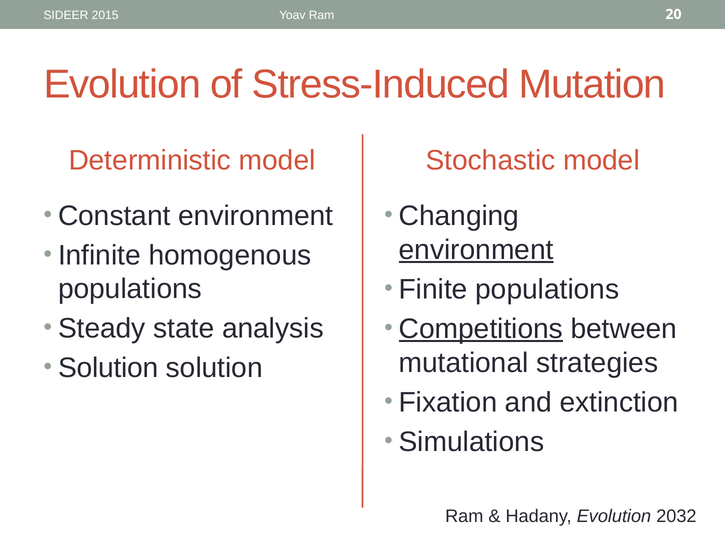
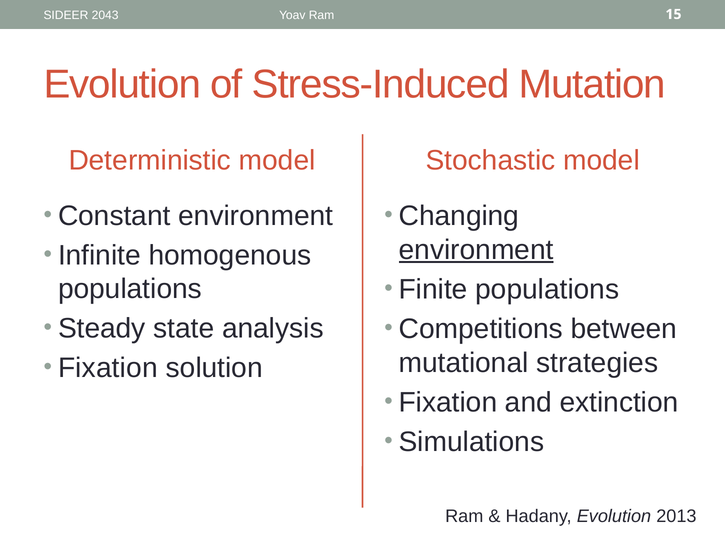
2015: 2015 -> 2043
20: 20 -> 15
Competitions underline: present -> none
Solution at (108, 368): Solution -> Fixation
2032: 2032 -> 2013
